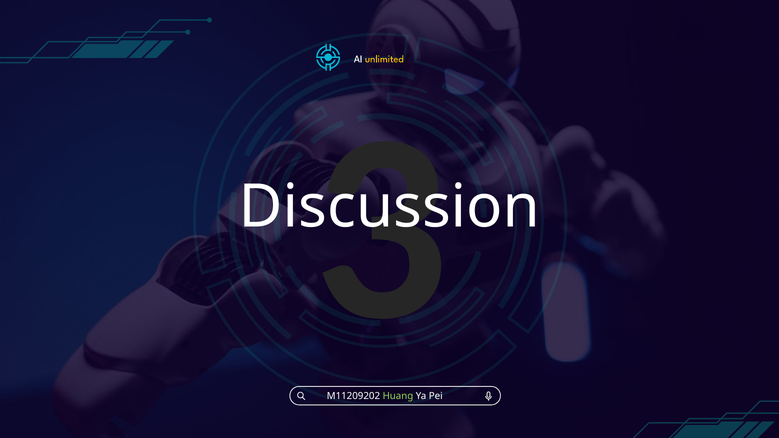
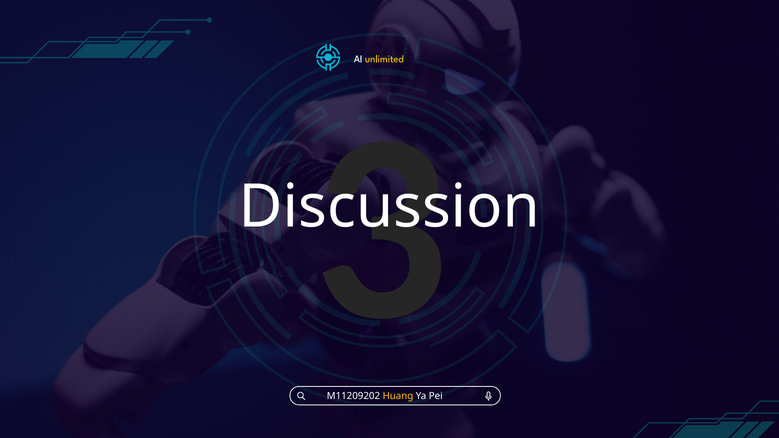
Huang colour: light green -> yellow
